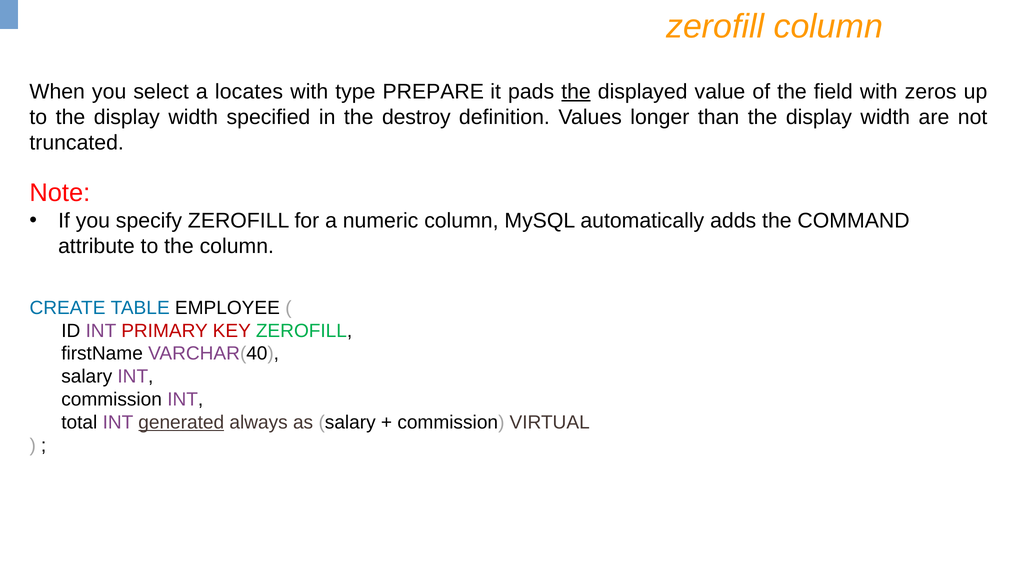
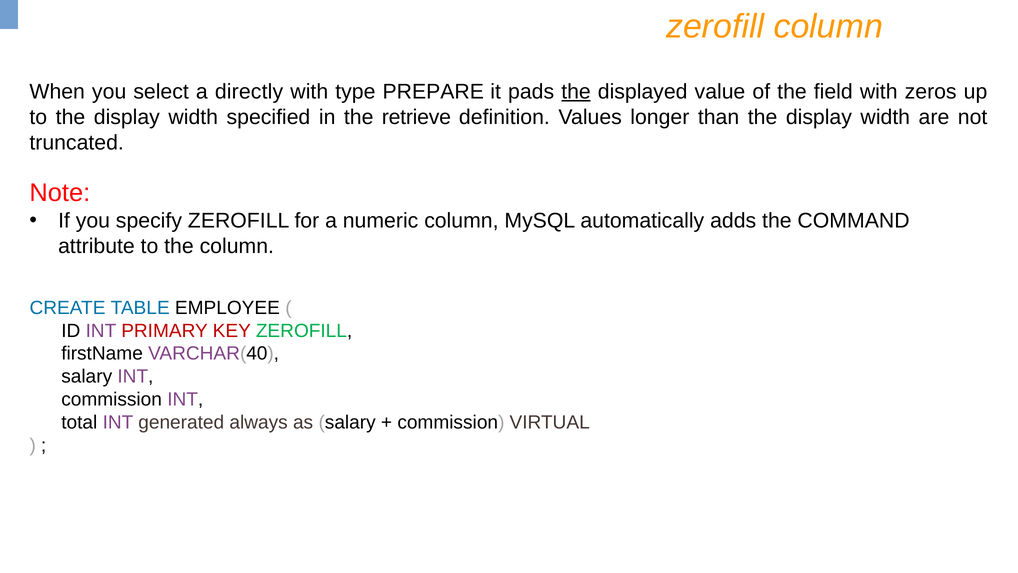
locates: locates -> directly
destroy: destroy -> retrieve
generated underline: present -> none
